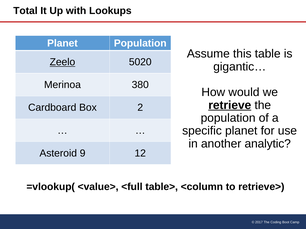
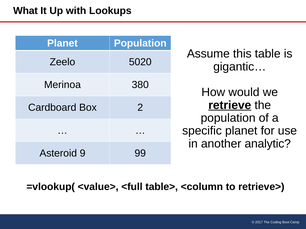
Total: Total -> What
Zeelo underline: present -> none
12: 12 -> 99
